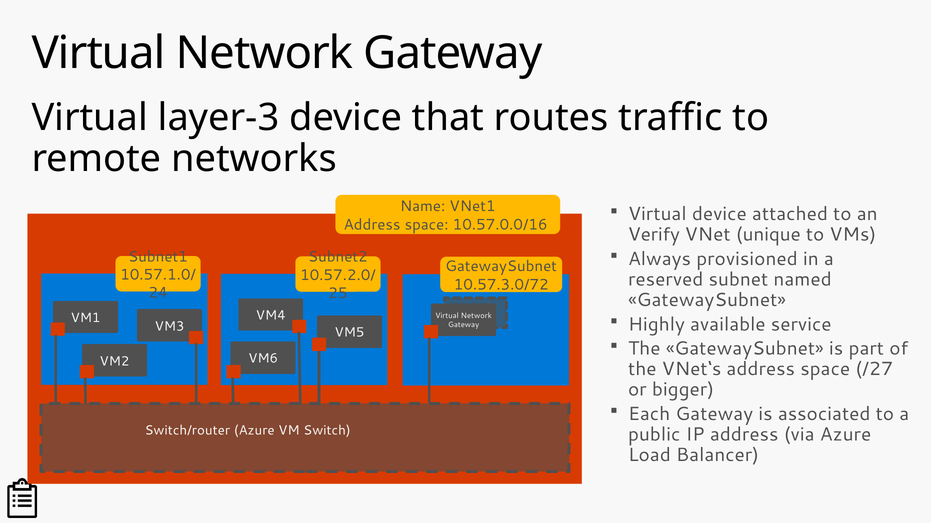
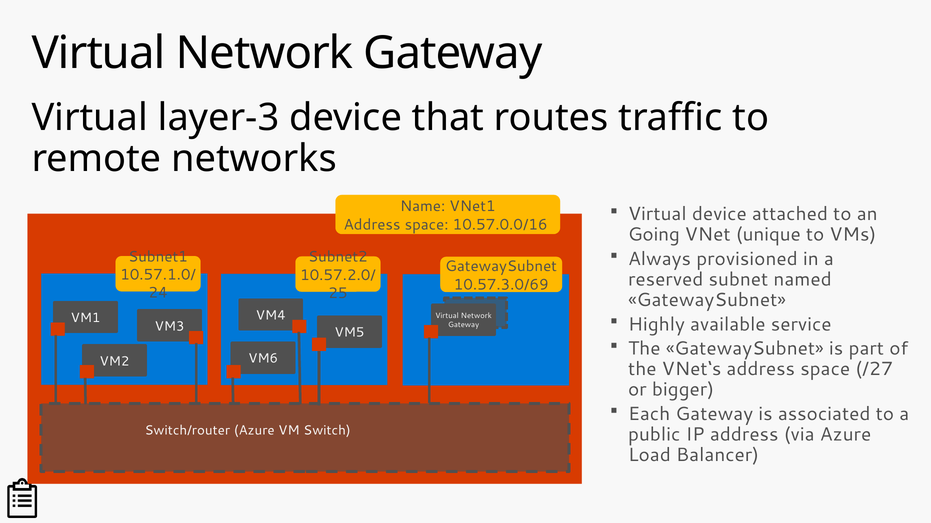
Verify: Verify -> Going
10.57.3.0/72: 10.57.3.0/72 -> 10.57.3.0/69
